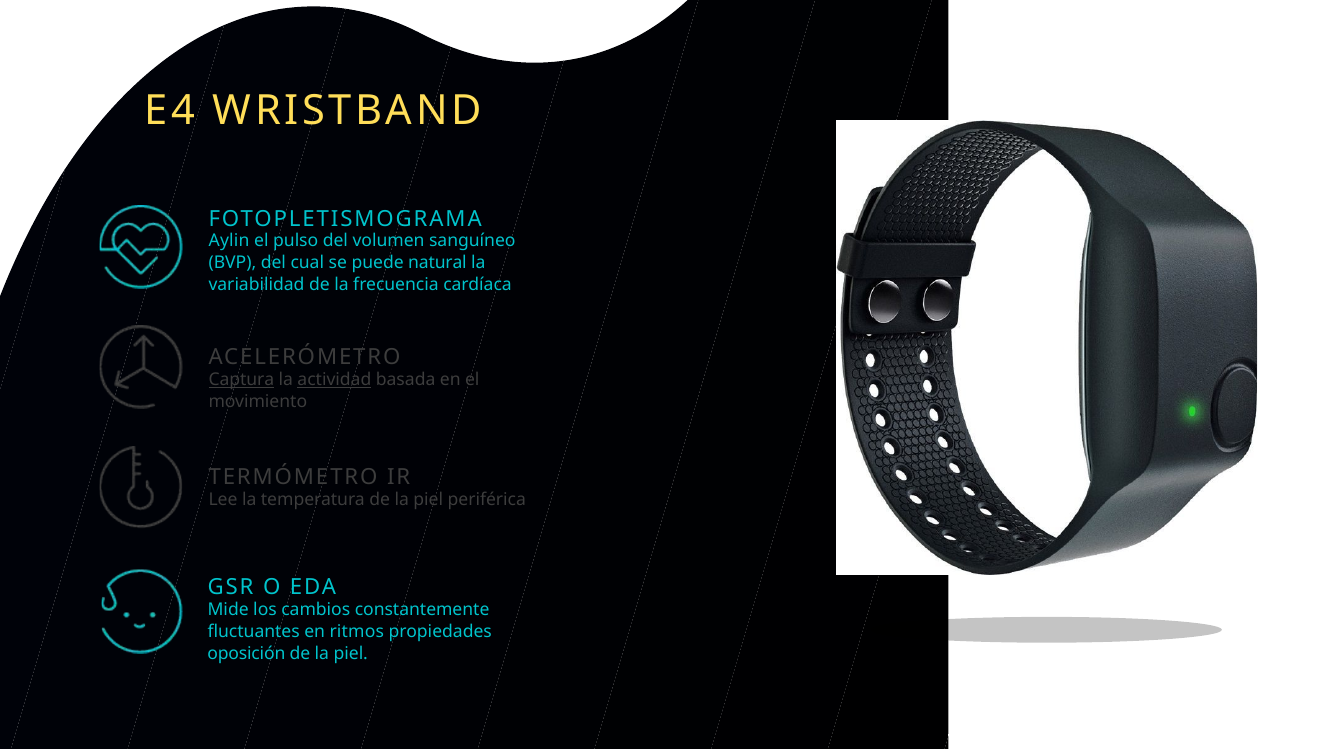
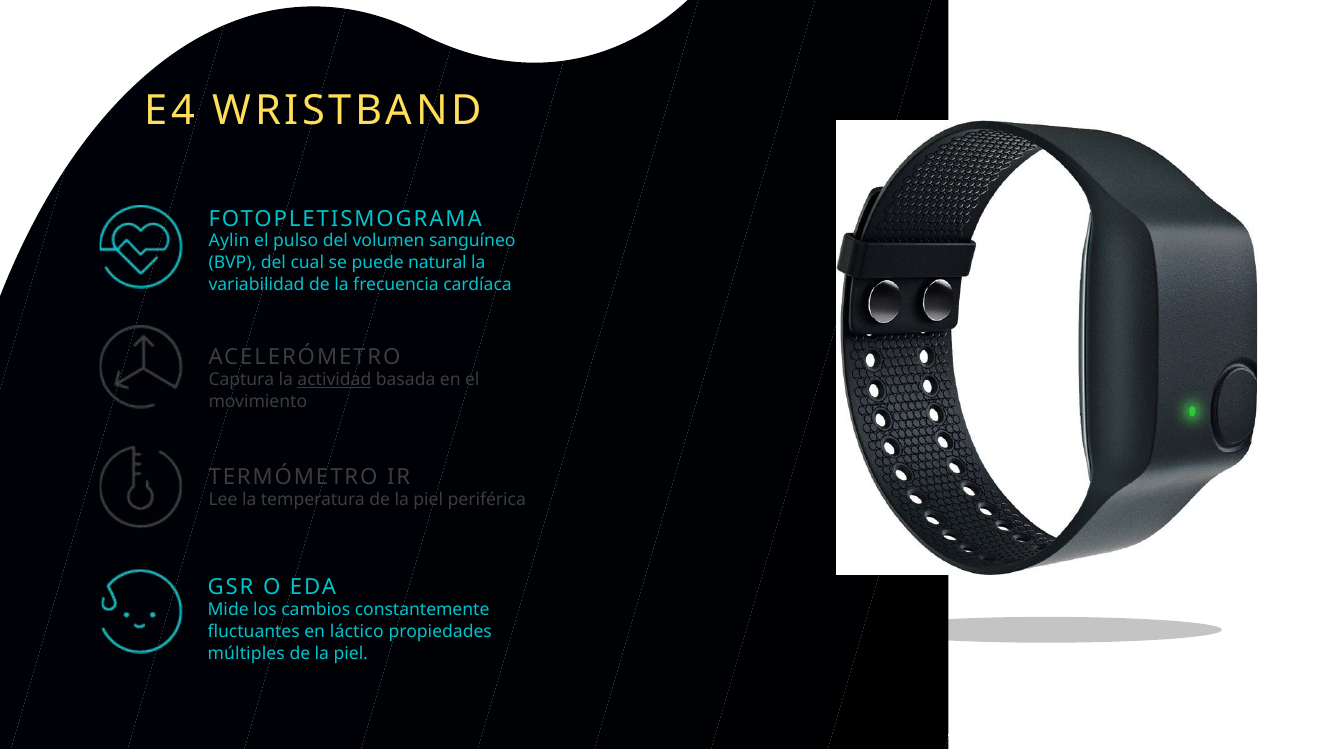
Captura underline: present -> none
ritmos: ritmos -> láctico
oposición: oposición -> múltiples
